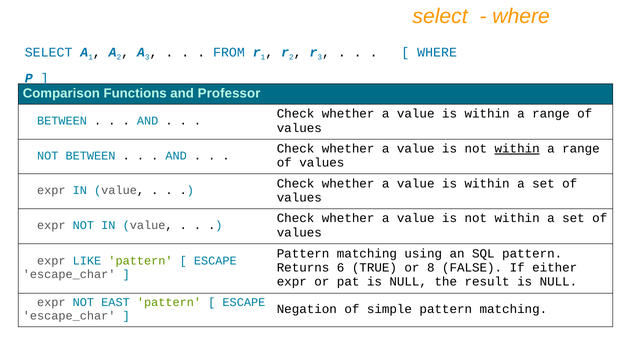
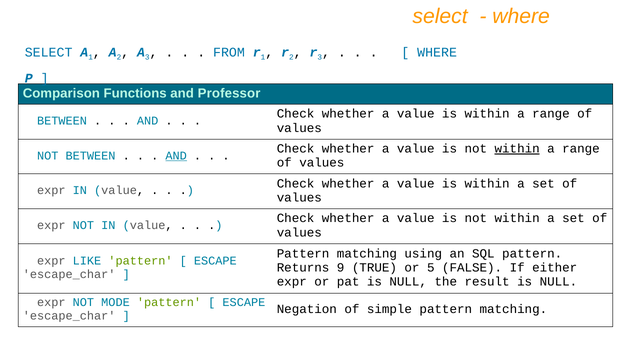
AND at (176, 156) underline: none -> present
6: 6 -> 9
8: 8 -> 5
EAST: EAST -> MODE
